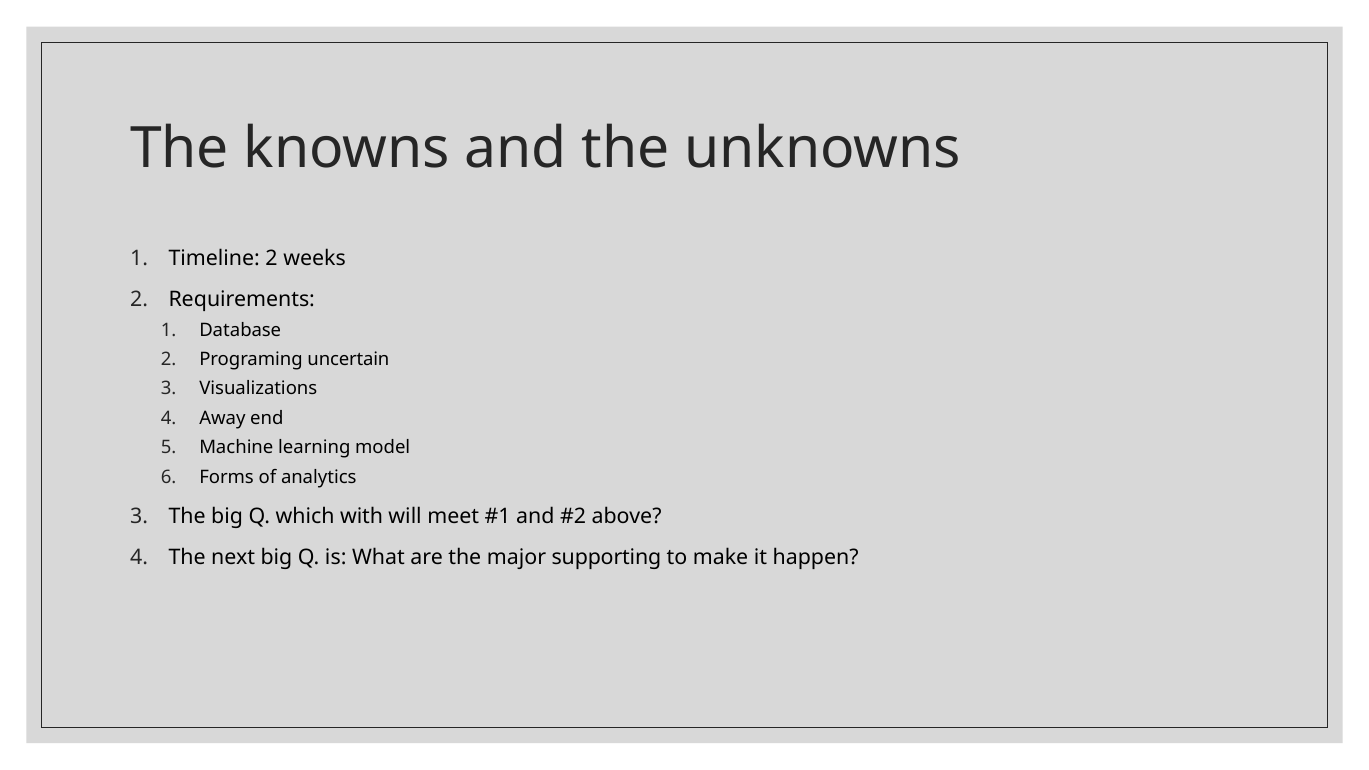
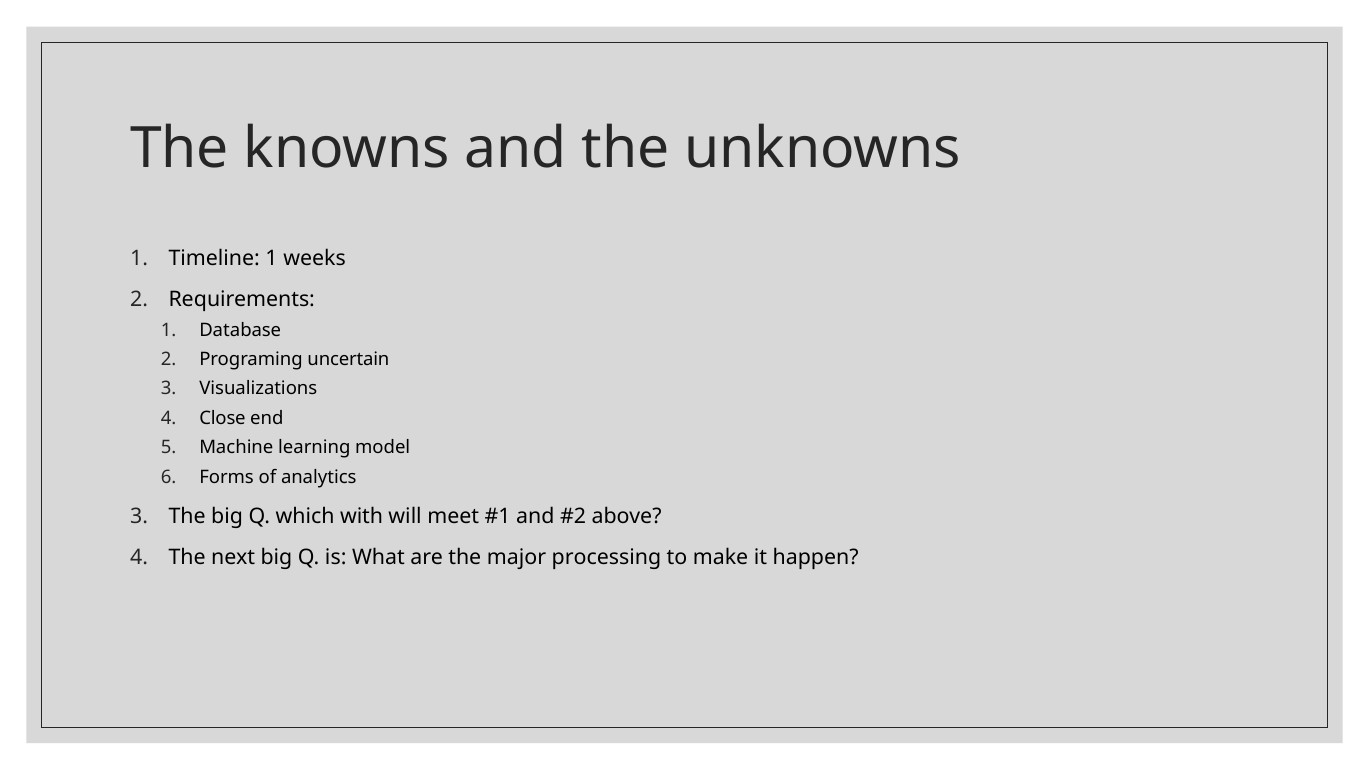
Timeline 2: 2 -> 1
Away: Away -> Close
supporting: supporting -> processing
